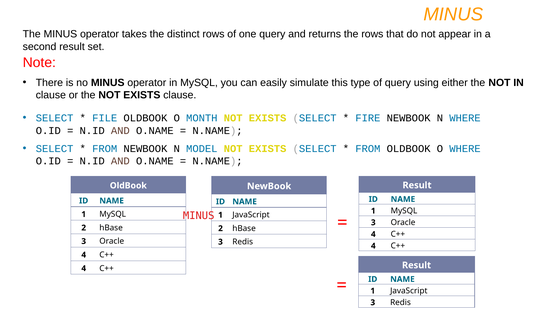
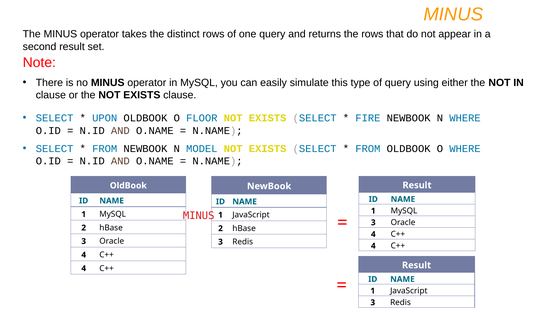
FILE: FILE -> UPON
MONTH: MONTH -> FLOOR
